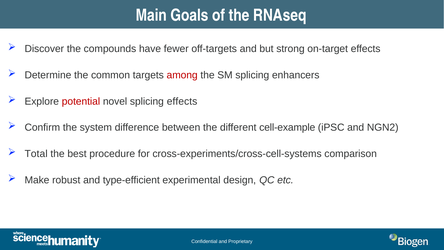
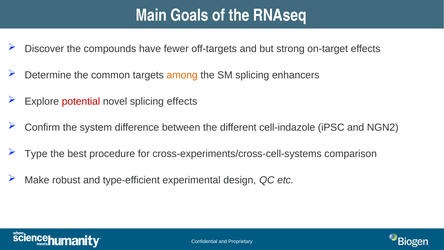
among colour: red -> orange
cell-example: cell-example -> cell-indazole
Total: Total -> Type
